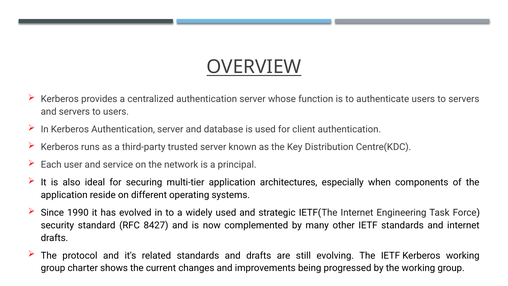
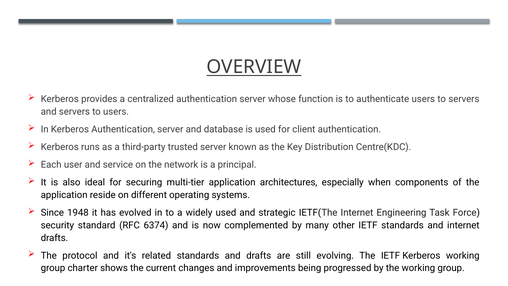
1990: 1990 -> 1948
8427: 8427 -> 6374
